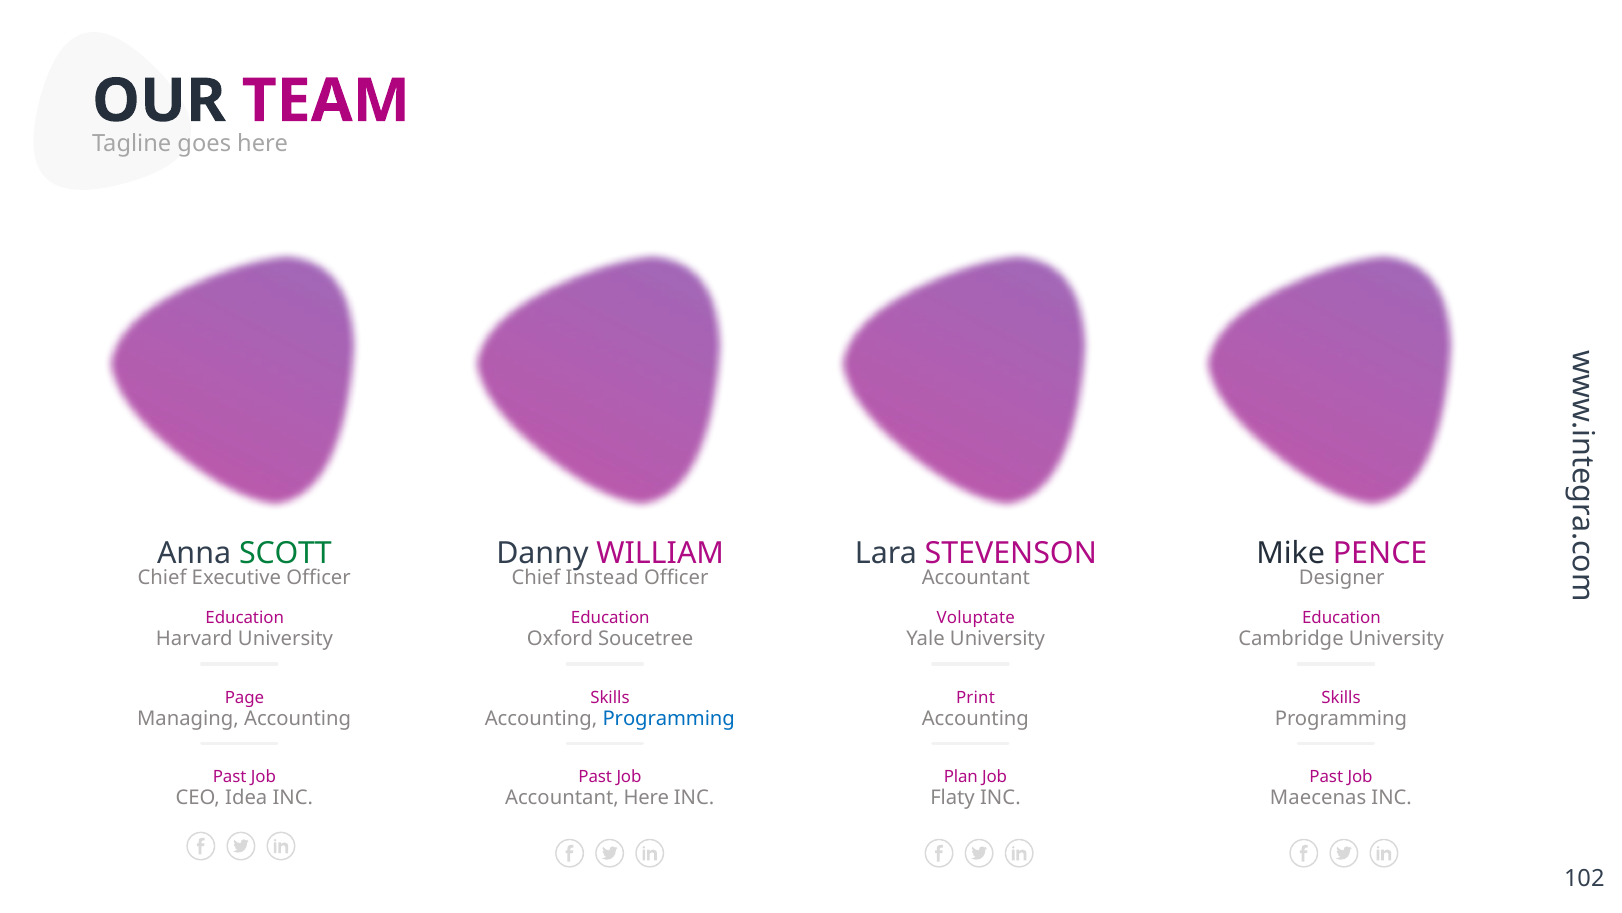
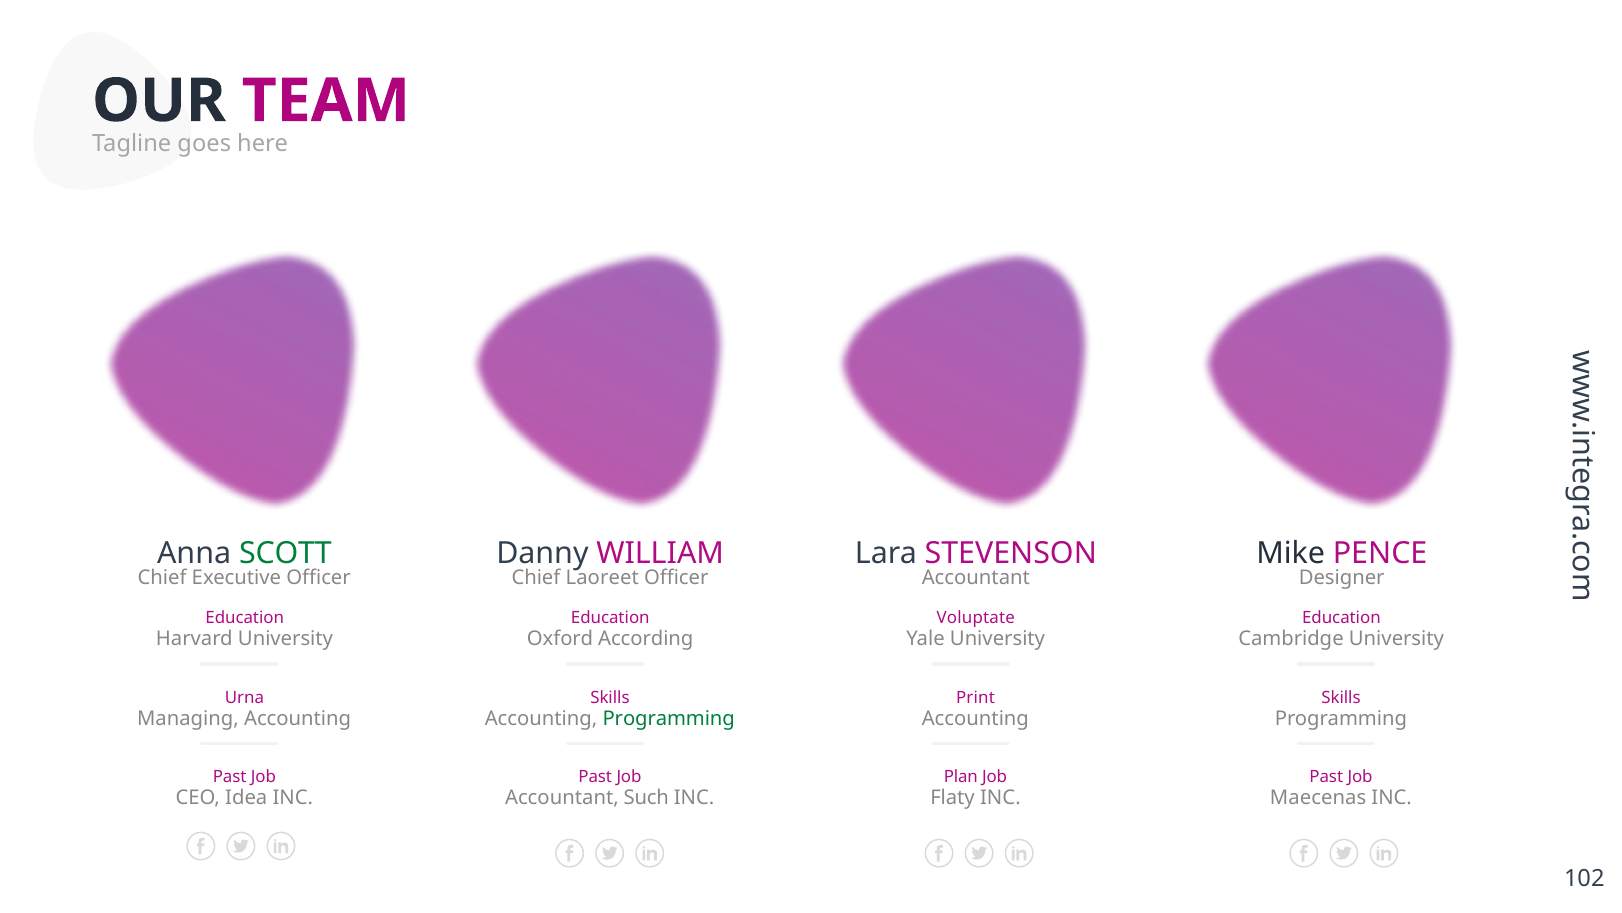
Instead: Instead -> Laoreet
Soucetree: Soucetree -> According
Page: Page -> Urna
Programming at (669, 718) colour: blue -> green
Accountant Here: Here -> Such
